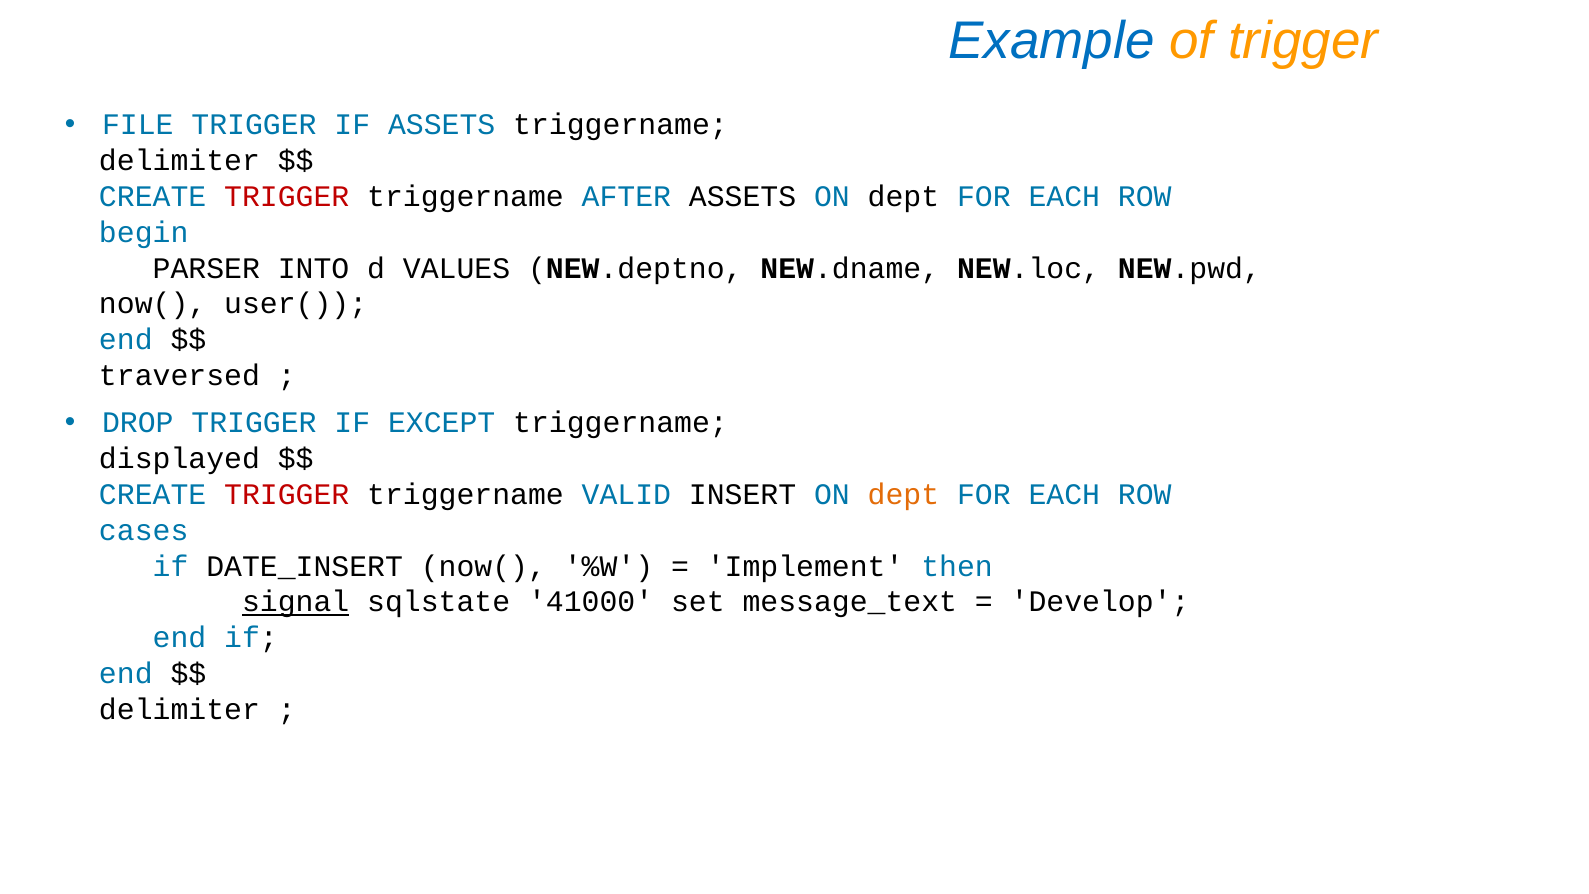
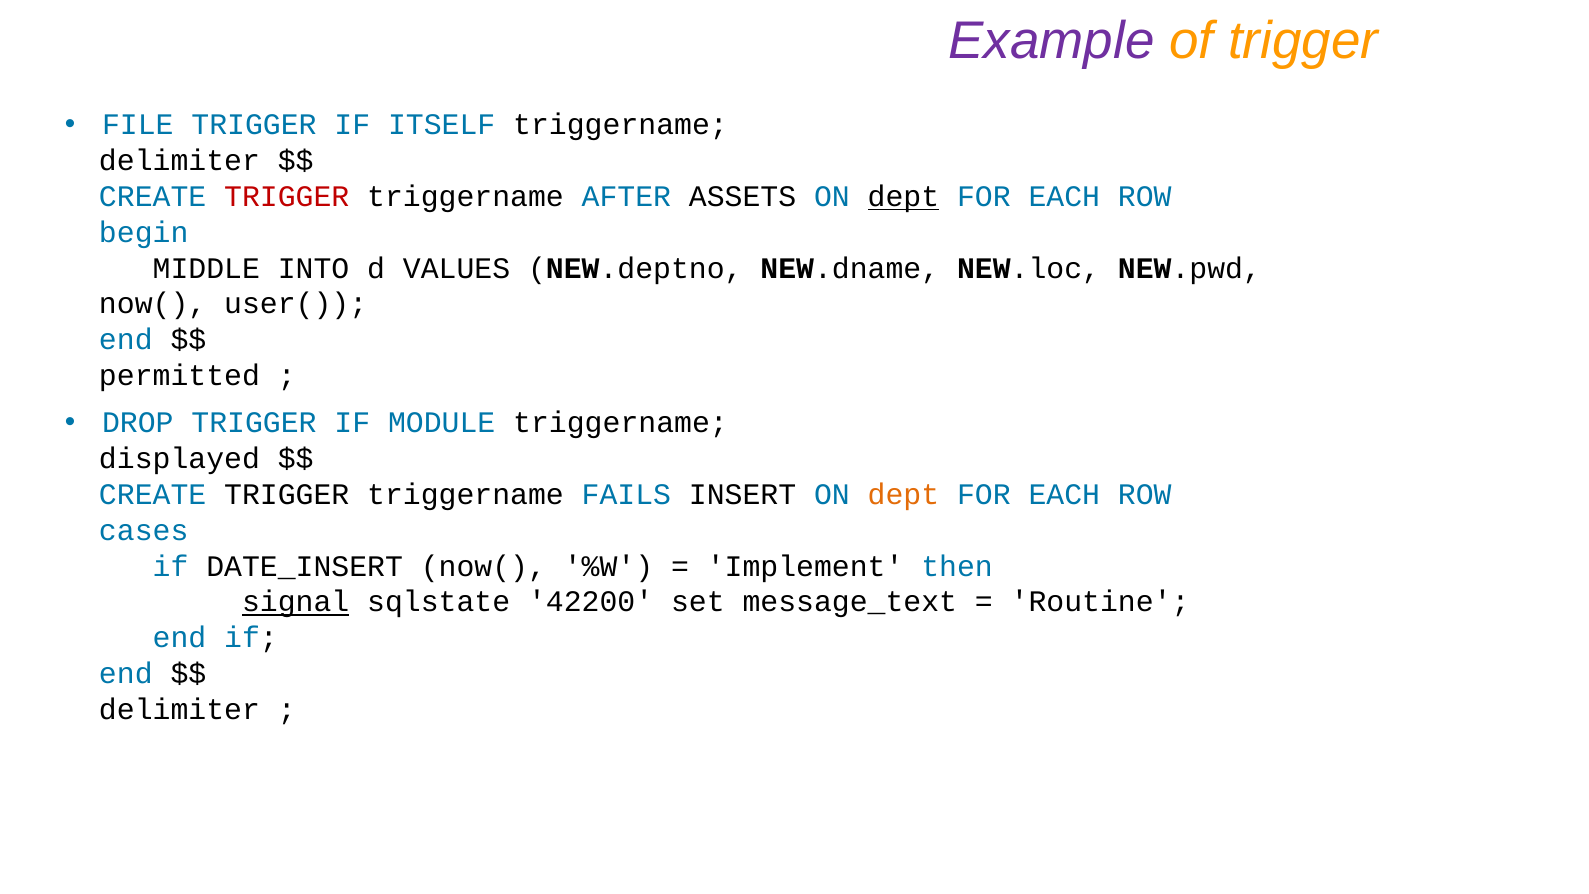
Example colour: blue -> purple
IF ASSETS: ASSETS -> ITSELF
dept at (903, 197) underline: none -> present
PARSER: PARSER -> MIDDLE
traversed: traversed -> permitted
EXCEPT: EXCEPT -> MODULE
TRIGGER at (287, 495) colour: red -> black
VALID: VALID -> FAILS
41000: 41000 -> 42200
Develop: Develop -> Routine
